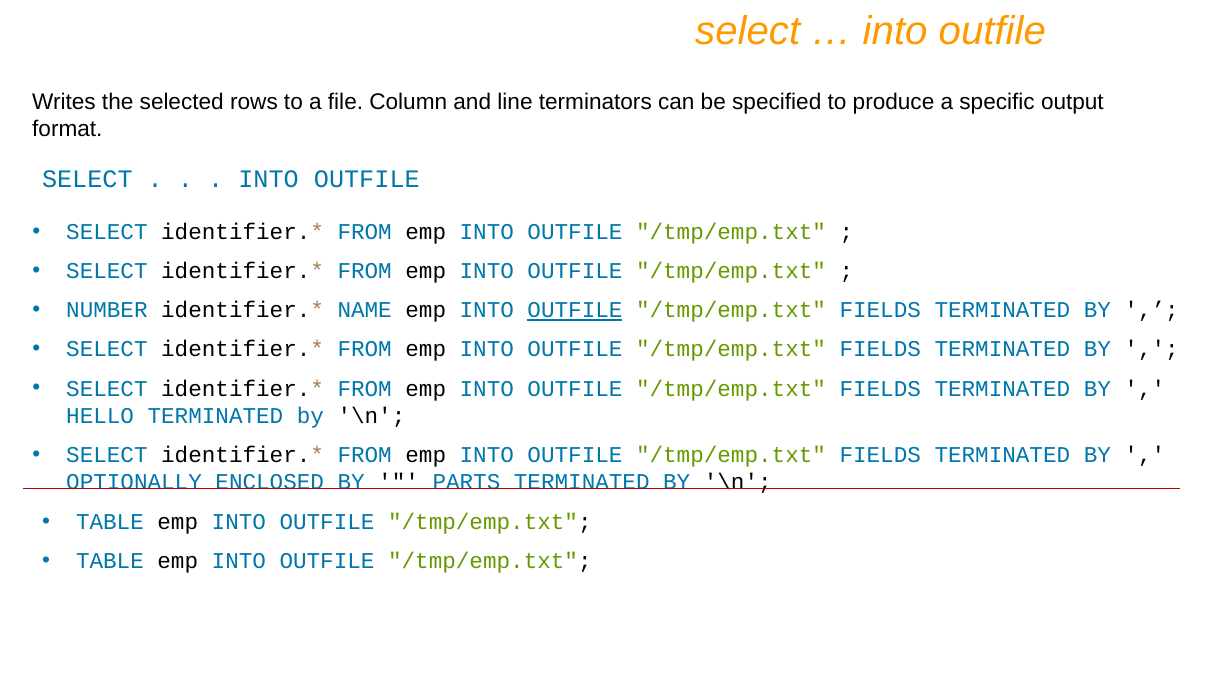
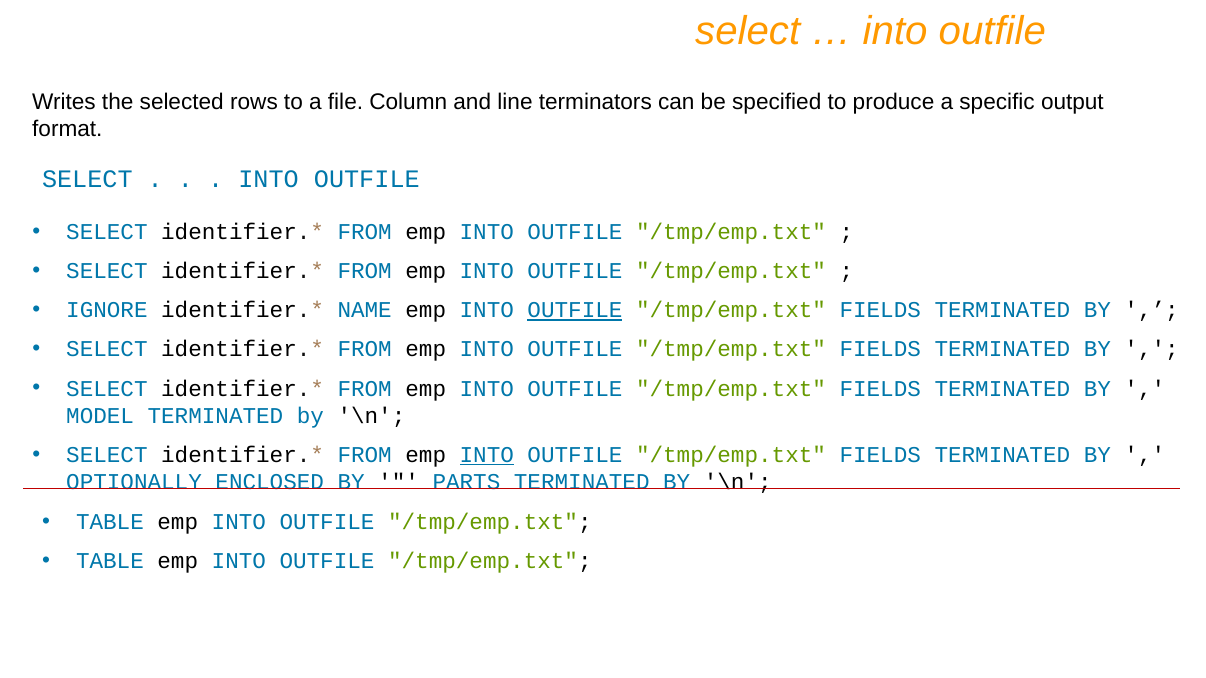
NUMBER: NUMBER -> IGNORE
HELLO: HELLO -> MODEL
INTO at (487, 455) underline: none -> present
